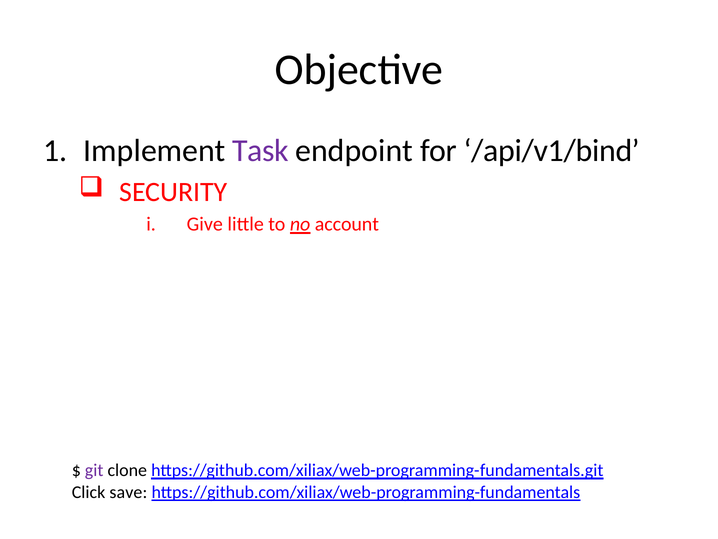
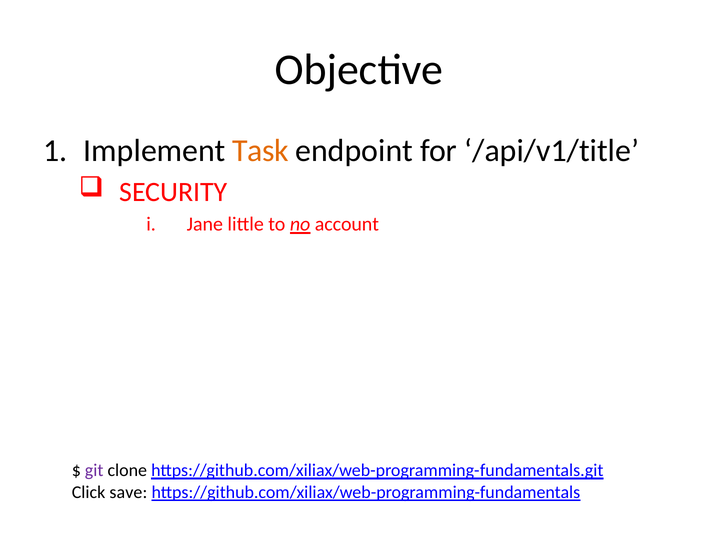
Task colour: purple -> orange
/api/v1/bind: /api/v1/bind -> /api/v1/title
Give: Give -> Jane
